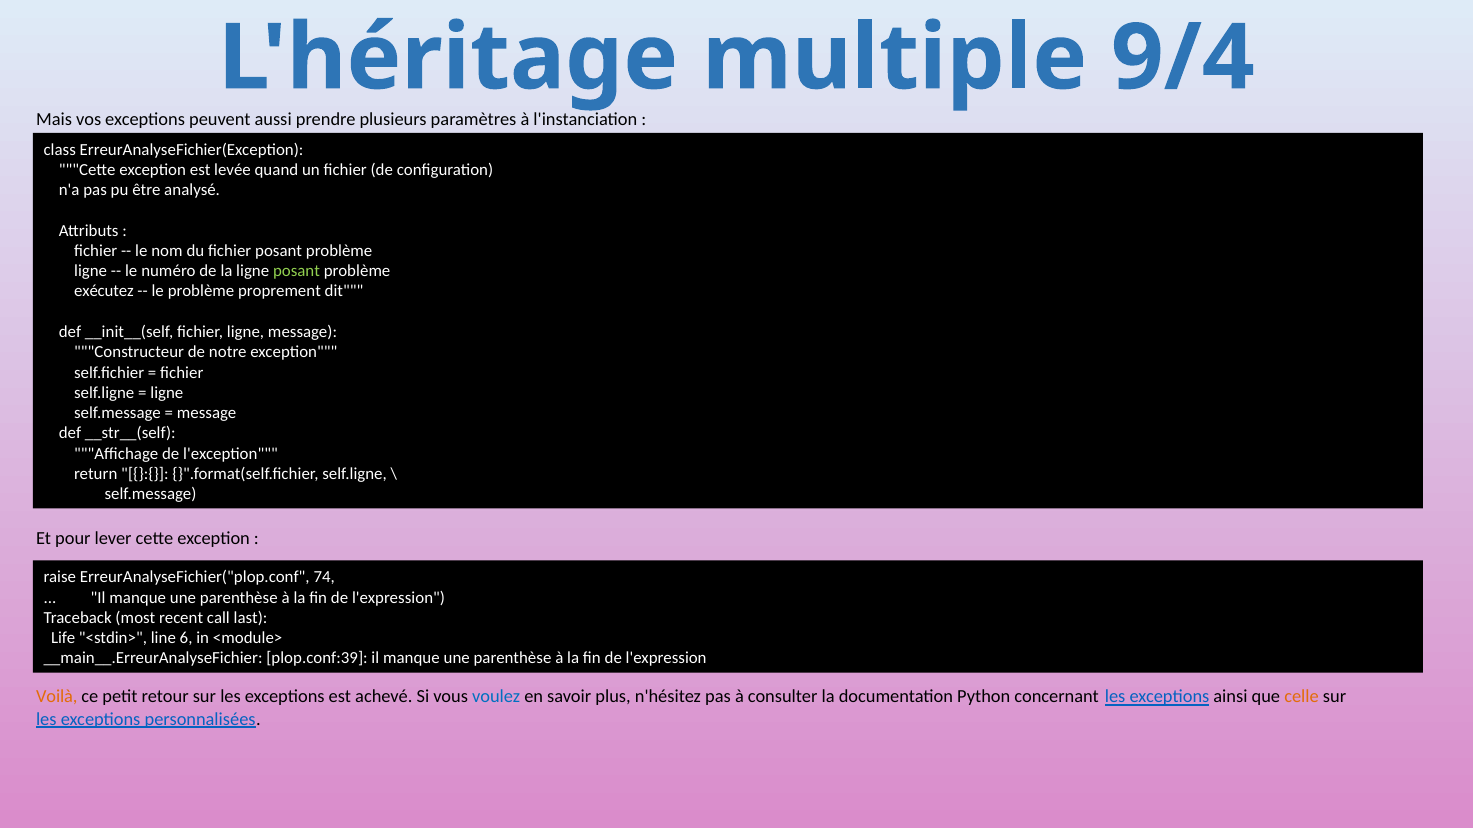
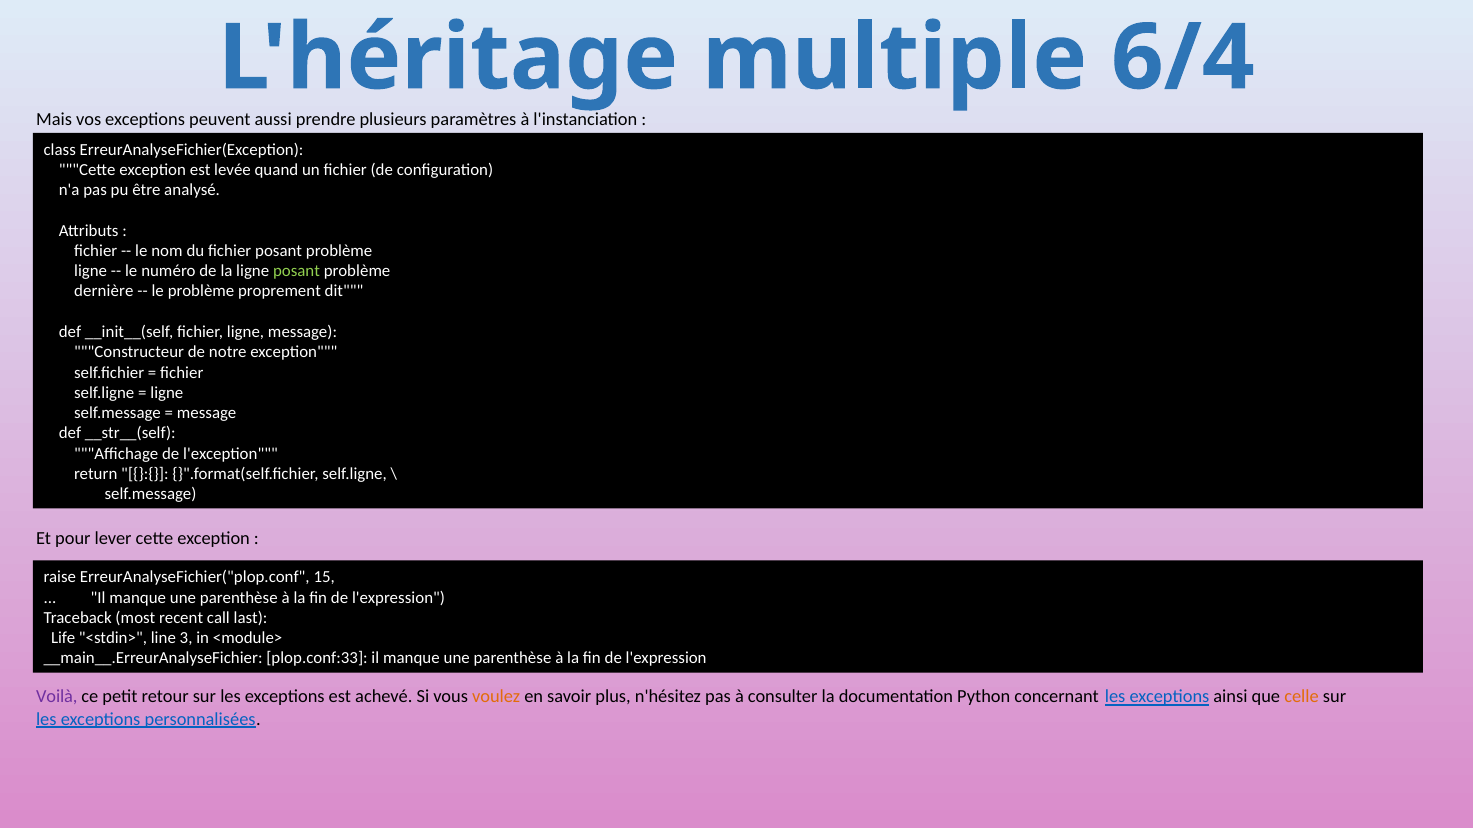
9/4: 9/4 -> 6/4
exécutez: exécutez -> dernière
74: 74 -> 15
6: 6 -> 3
plop.conf:39: plop.conf:39 -> plop.conf:33
Voilà colour: orange -> purple
voulez colour: blue -> orange
